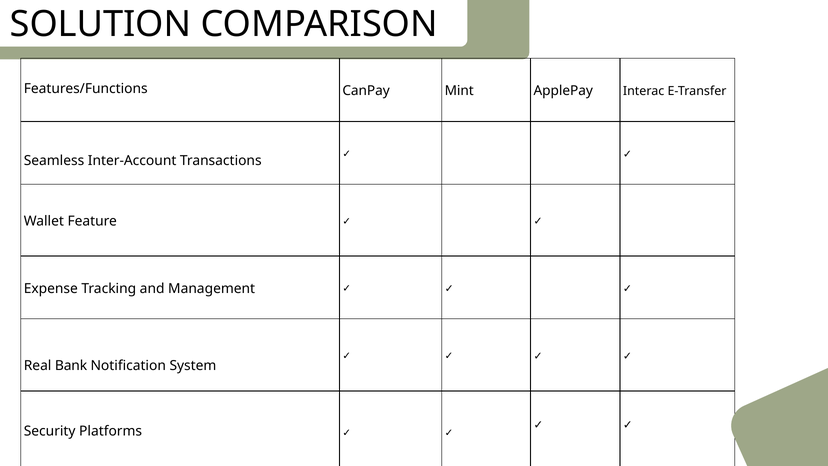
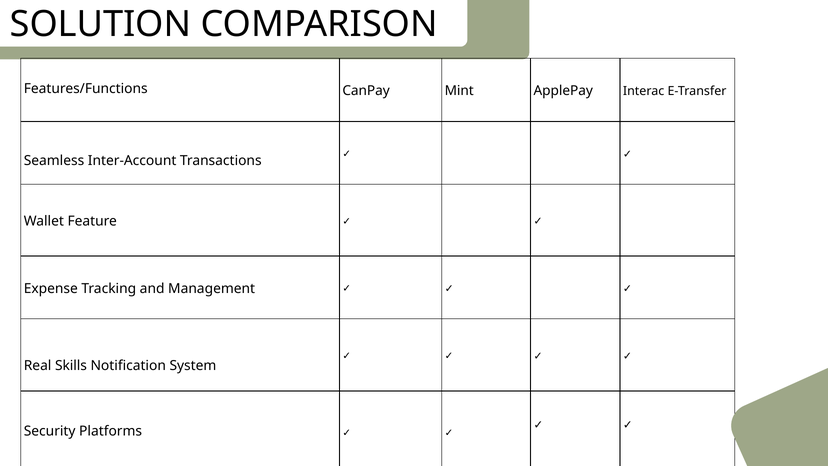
Bank: Bank -> Skills
